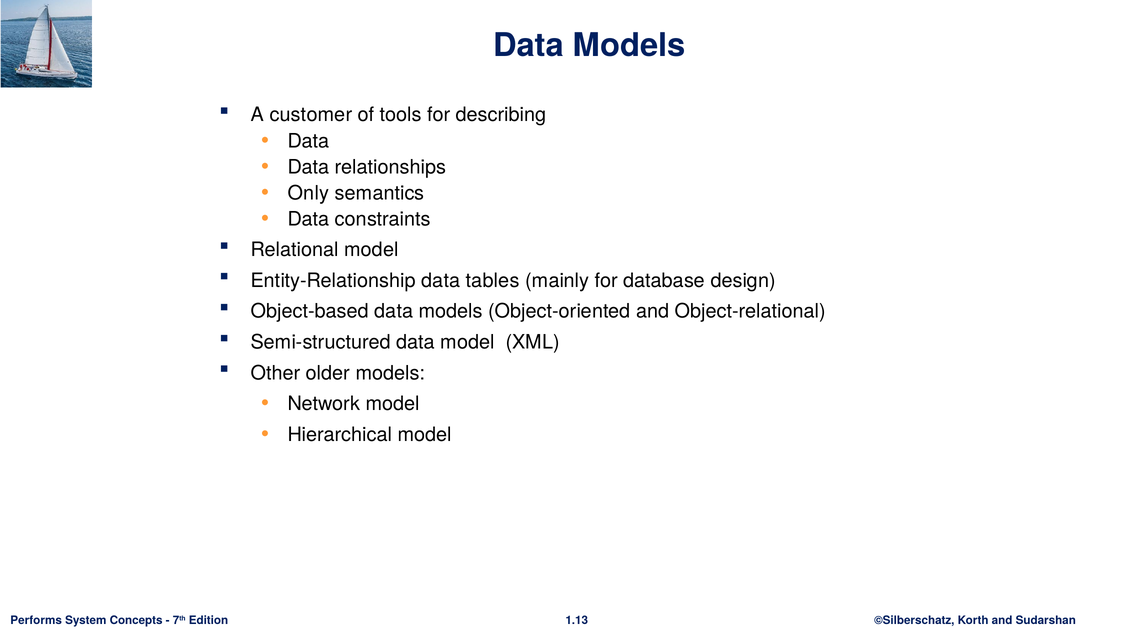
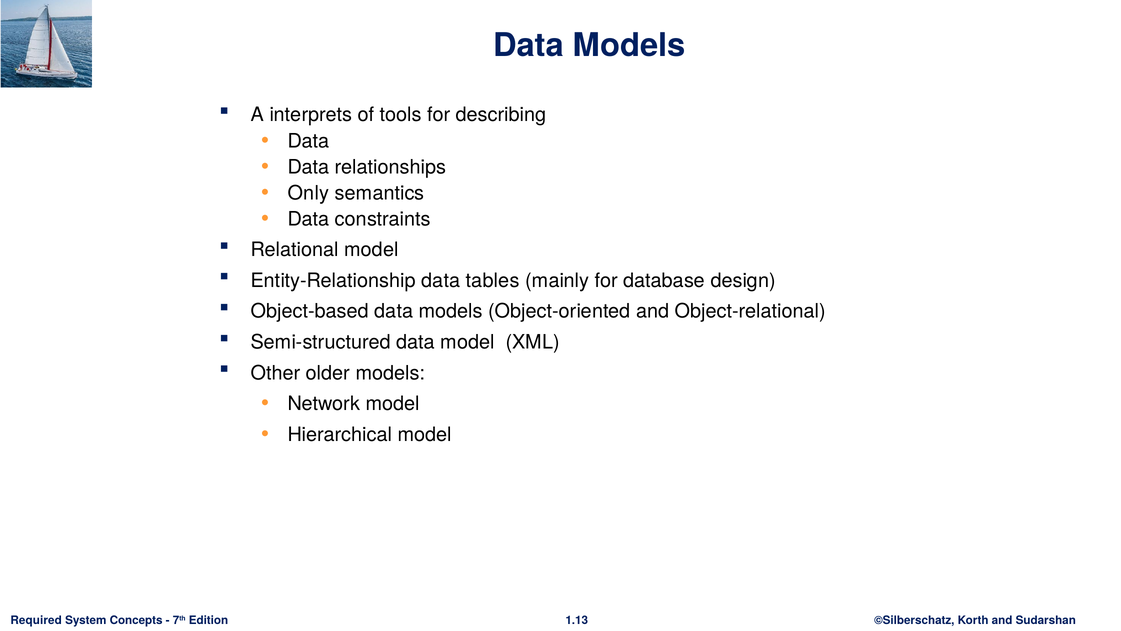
customer: customer -> interprets
Performs: Performs -> Required
